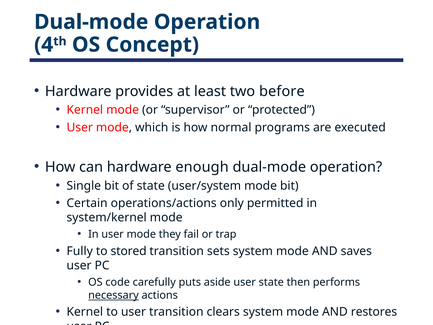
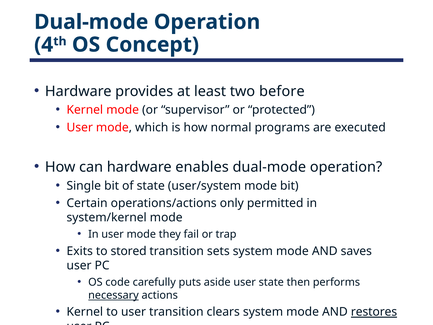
enough: enough -> enables
Fully: Fully -> Exits
restores underline: none -> present
